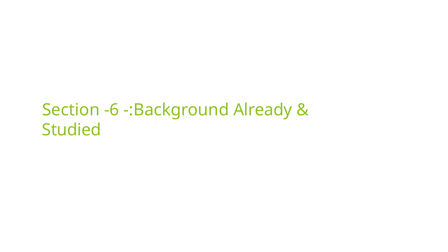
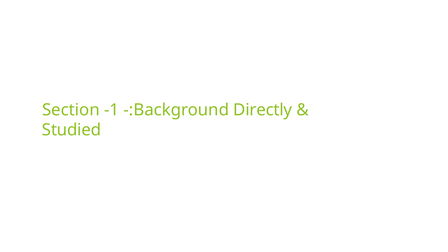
-6: -6 -> -1
Already: Already -> Directly
